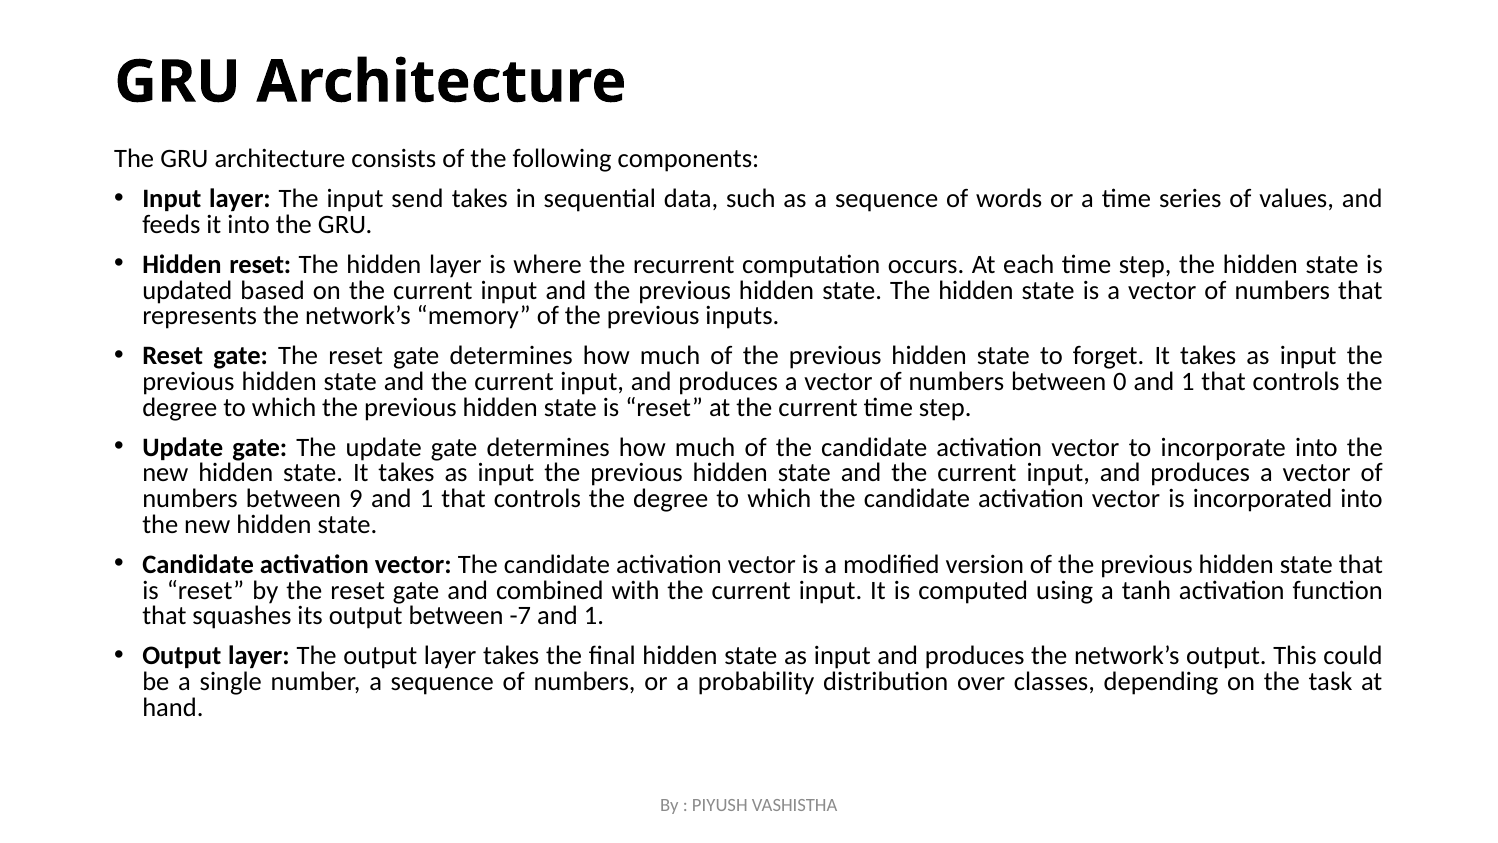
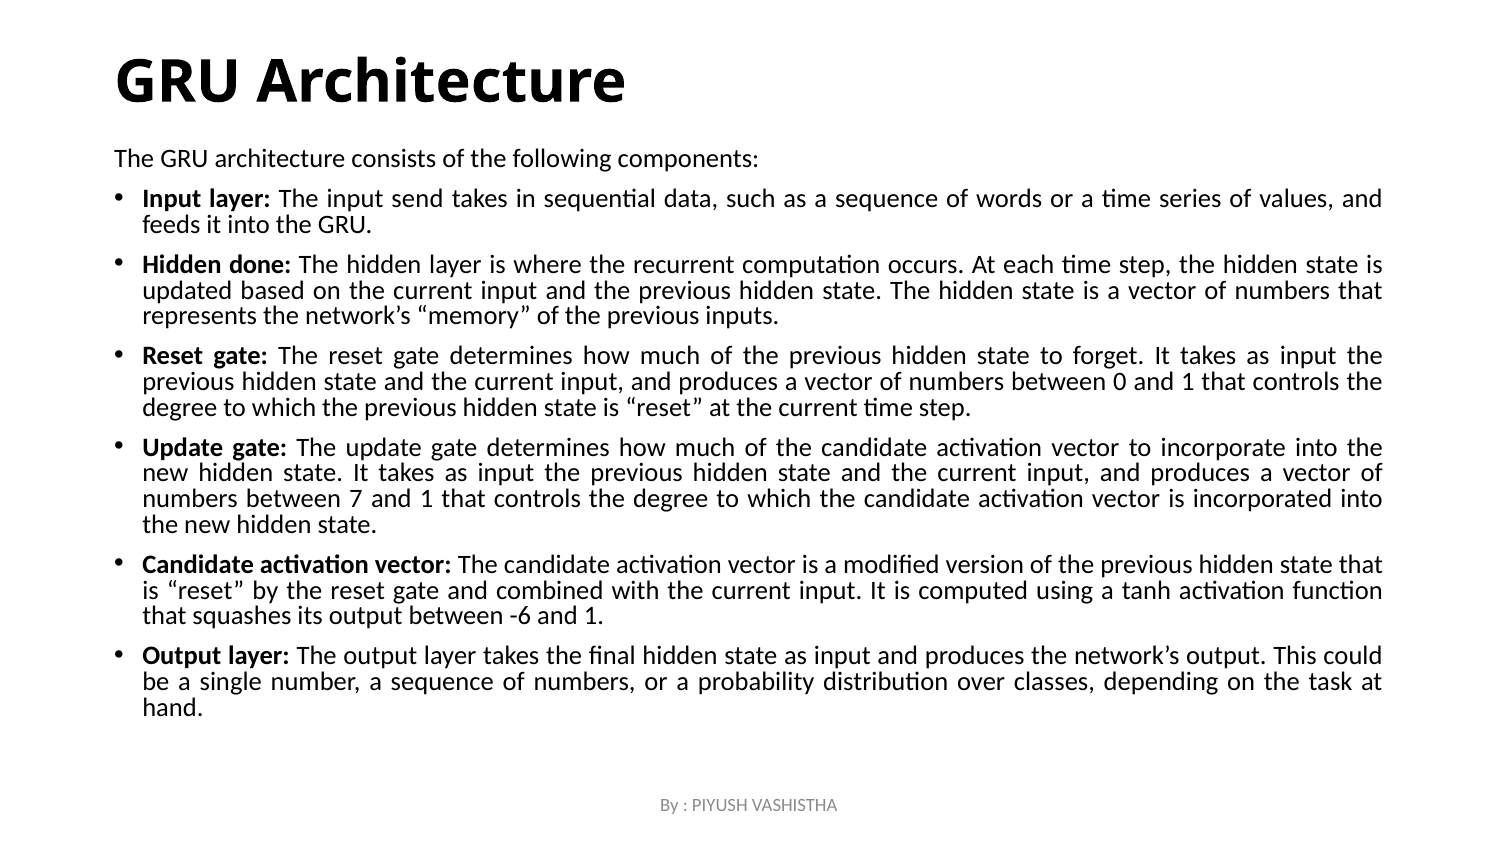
Hidden reset: reset -> done
9: 9 -> 7
-7: -7 -> -6
